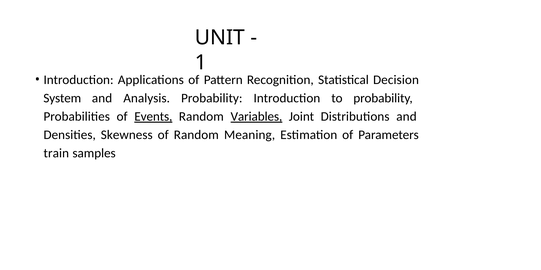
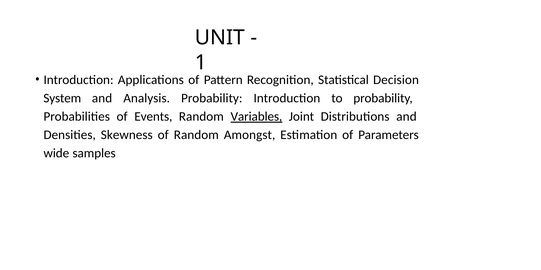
Events underline: present -> none
Meaning: Meaning -> Amongst
train: train -> wide
